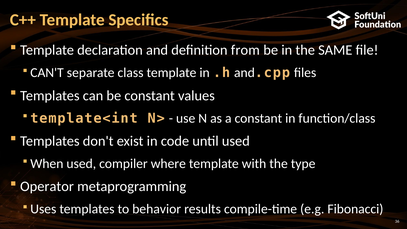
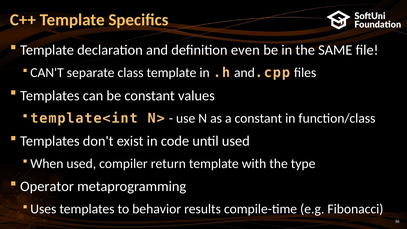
from: from -> even
where: where -> return
